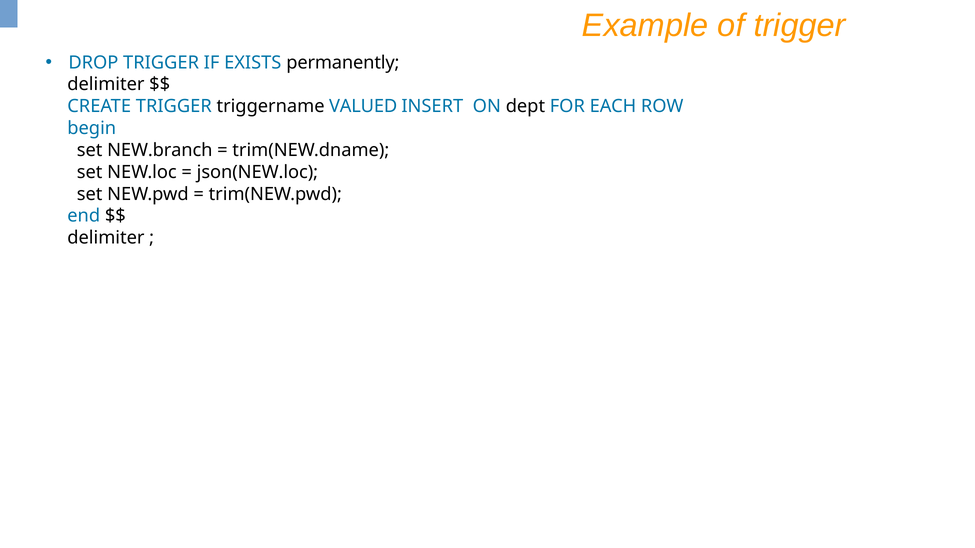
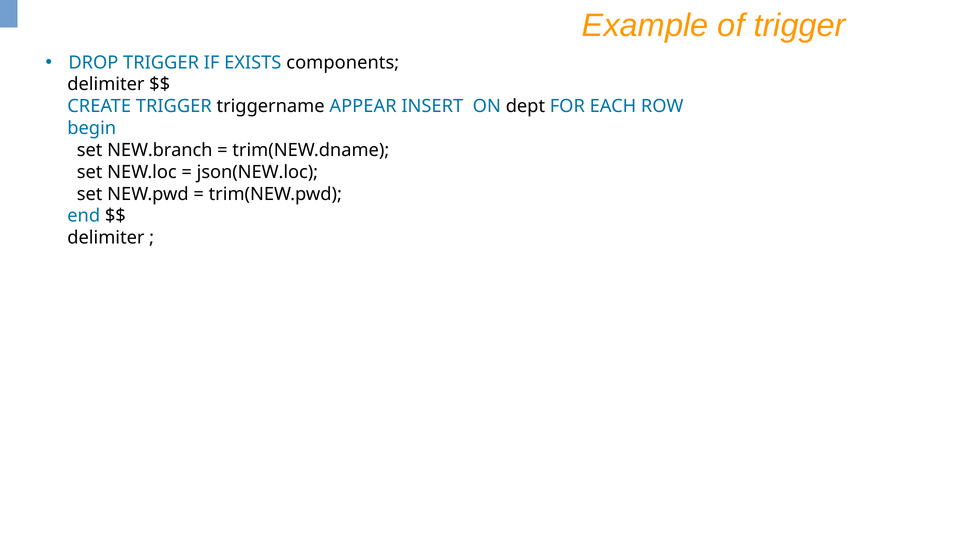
permanently: permanently -> components
VALUED: VALUED -> APPEAR
